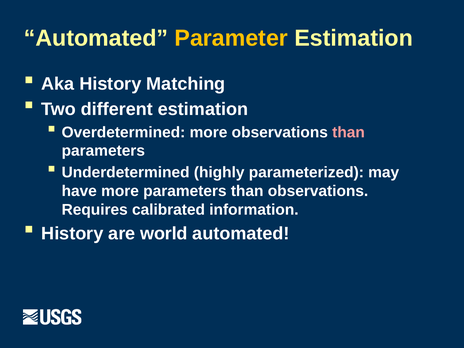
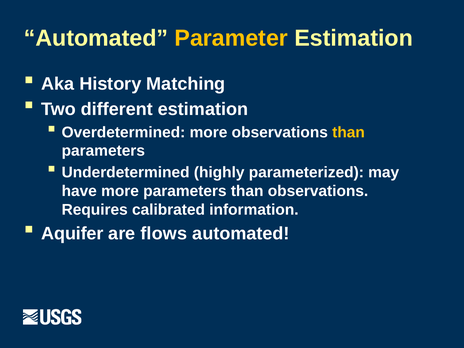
than at (349, 132) colour: pink -> yellow
History at (72, 233): History -> Aquifer
world: world -> flows
